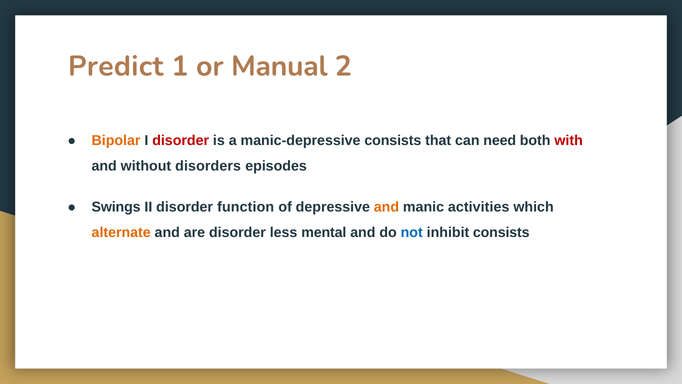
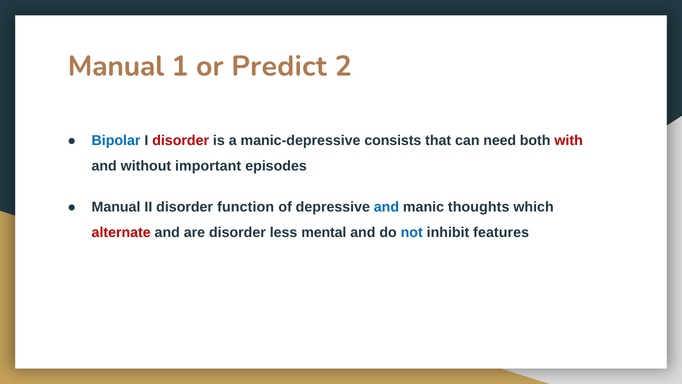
Predict at (116, 66): Predict -> Manual
Manual: Manual -> Predict
Bipolar colour: orange -> blue
disorders: disorders -> important
Swings at (116, 207): Swings -> Manual
and at (386, 207) colour: orange -> blue
activities: activities -> thoughts
alternate colour: orange -> red
inhibit consists: consists -> features
